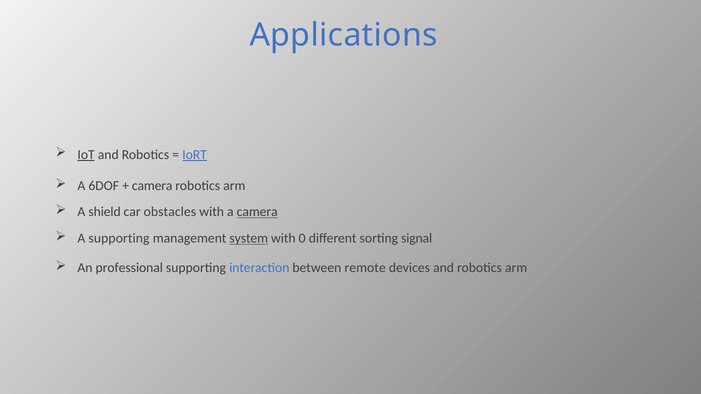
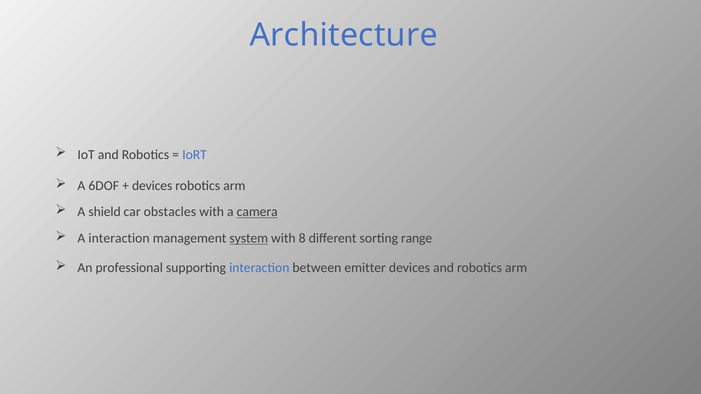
Applications: Applications -> Architecture
IoT underline: present -> none
IoRT underline: present -> none
camera at (152, 186): camera -> devices
A supporting: supporting -> interaction
0: 0 -> 8
signal: signal -> range
remote: remote -> emitter
